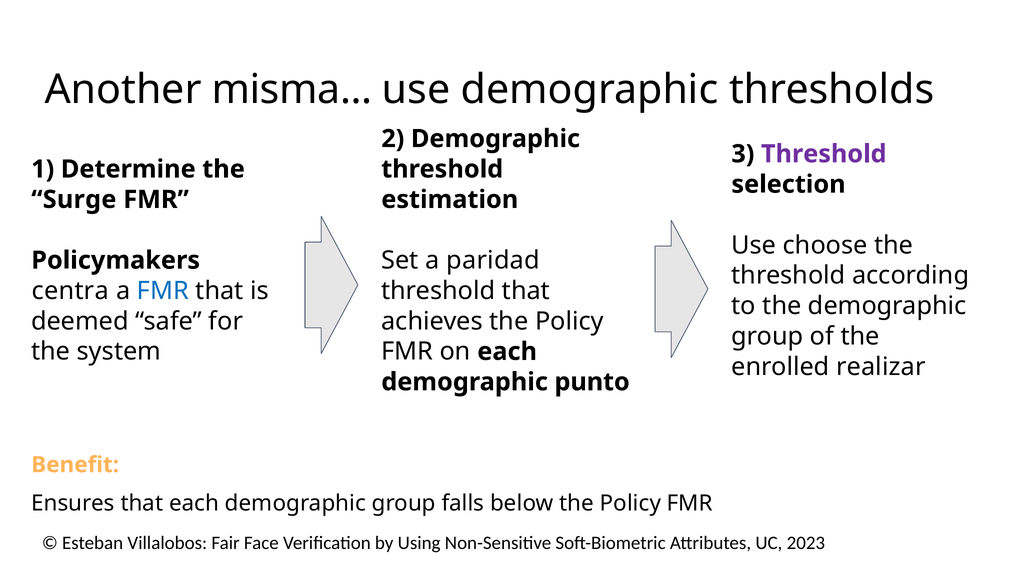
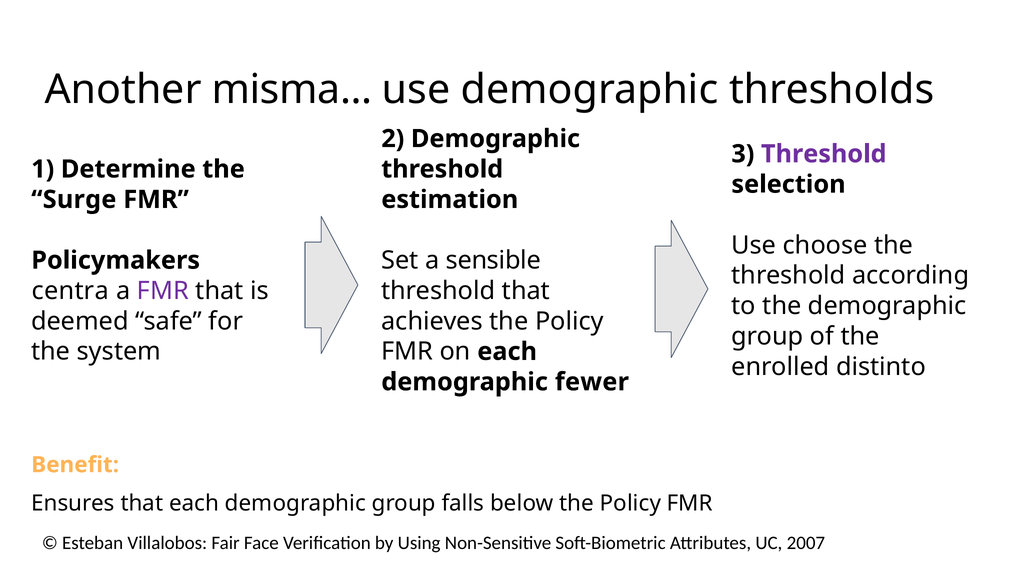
paridad: paridad -> sensible
FMR at (163, 291) colour: blue -> purple
realizar: realizar -> distinto
punto: punto -> fewer
2023: 2023 -> 2007
